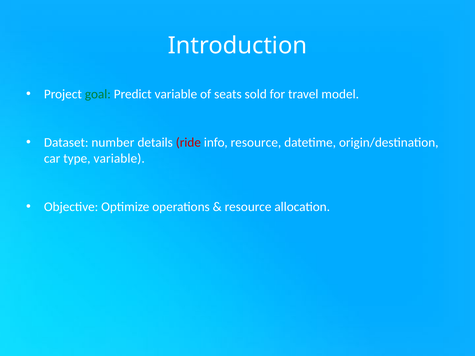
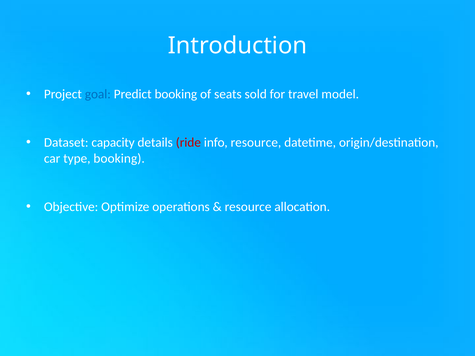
goal colour: green -> blue
Predict variable: variable -> booking
number: number -> capacity
type variable: variable -> booking
